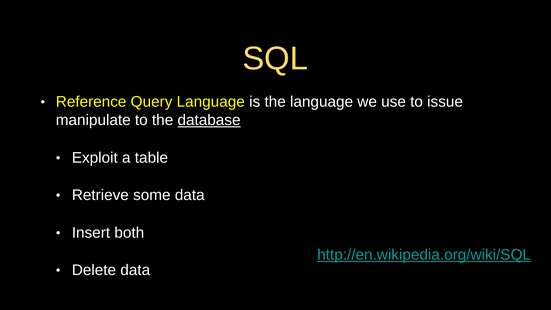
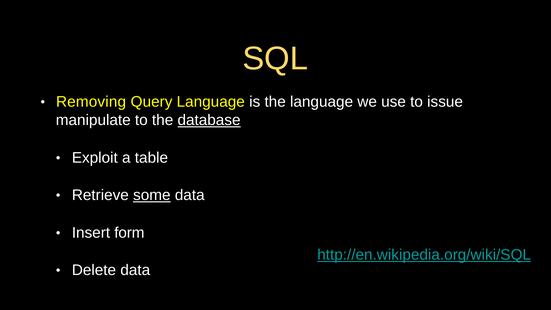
Reference: Reference -> Removing
some underline: none -> present
both: both -> form
